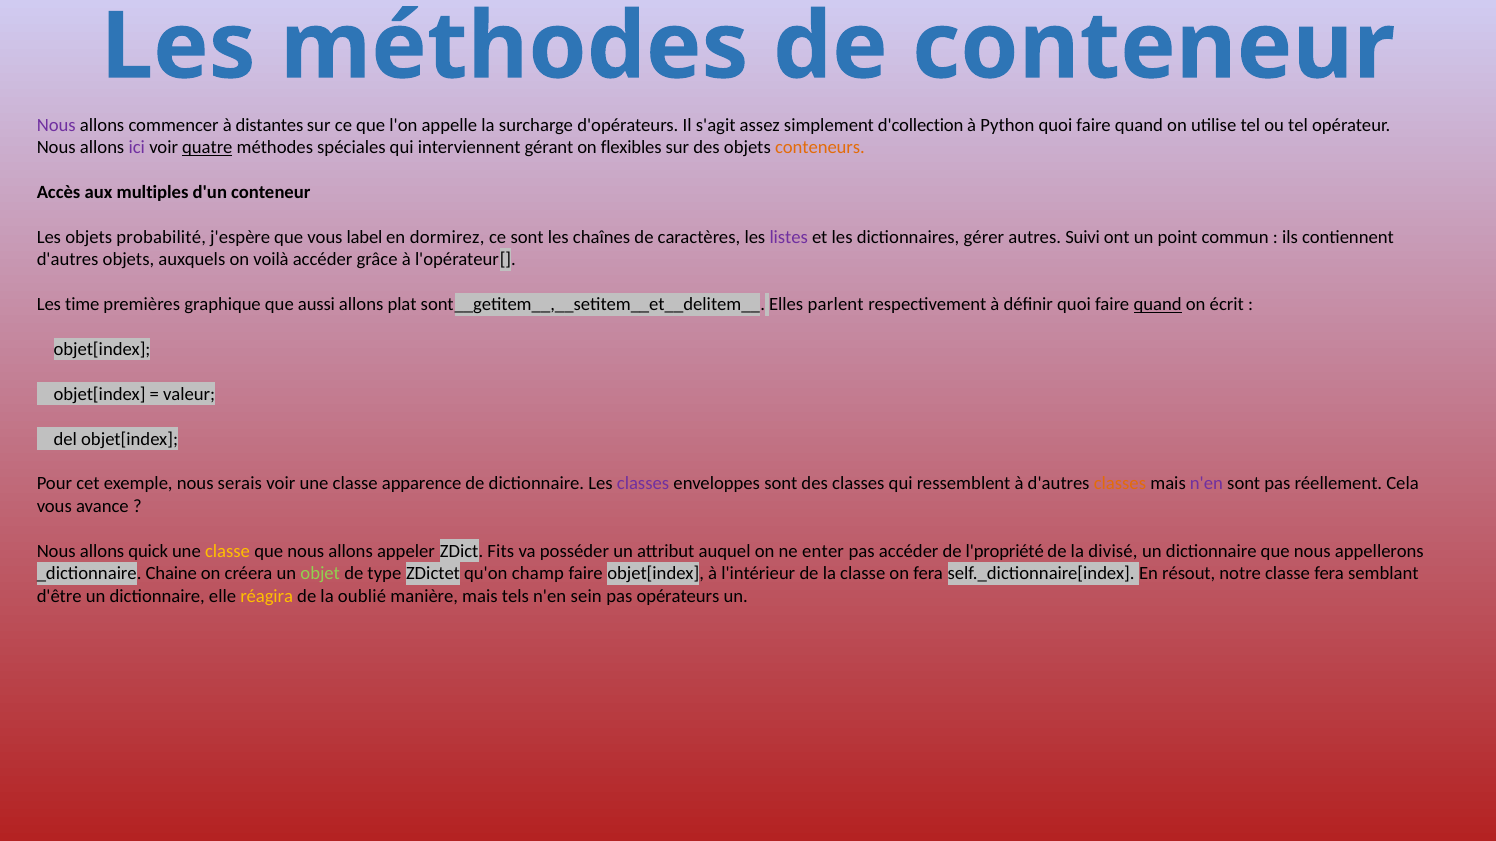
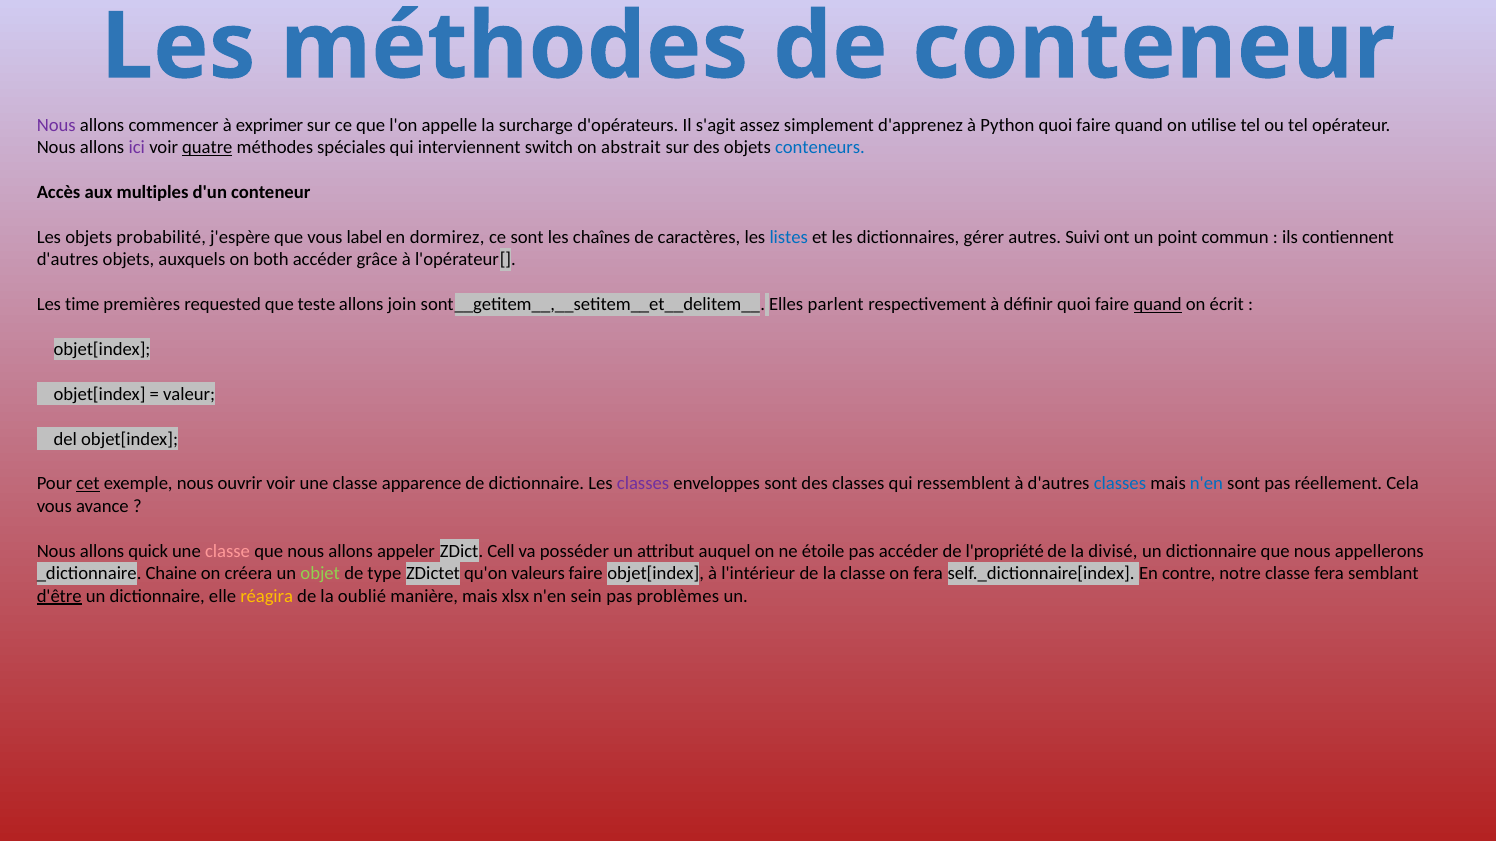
distantes: distantes -> exprimer
d'collection: d'collection -> d'apprenez
gérant: gérant -> switch
flexibles: flexibles -> abstrait
conteneurs colour: orange -> blue
listes colour: purple -> blue
voilà: voilà -> both
graphique: graphique -> requested
aussi: aussi -> teste
plat: plat -> join
cet underline: none -> present
serais: serais -> ouvrir
classes at (1120, 484) colour: orange -> blue
n'en at (1206, 484) colour: purple -> blue
classe at (228, 551) colour: yellow -> pink
Fits: Fits -> Cell
enter: enter -> étoile
champ: champ -> valeurs
résout: résout -> contre
d'être underline: none -> present
tels: tels -> xlsx
opérateurs: opérateurs -> problèmes
